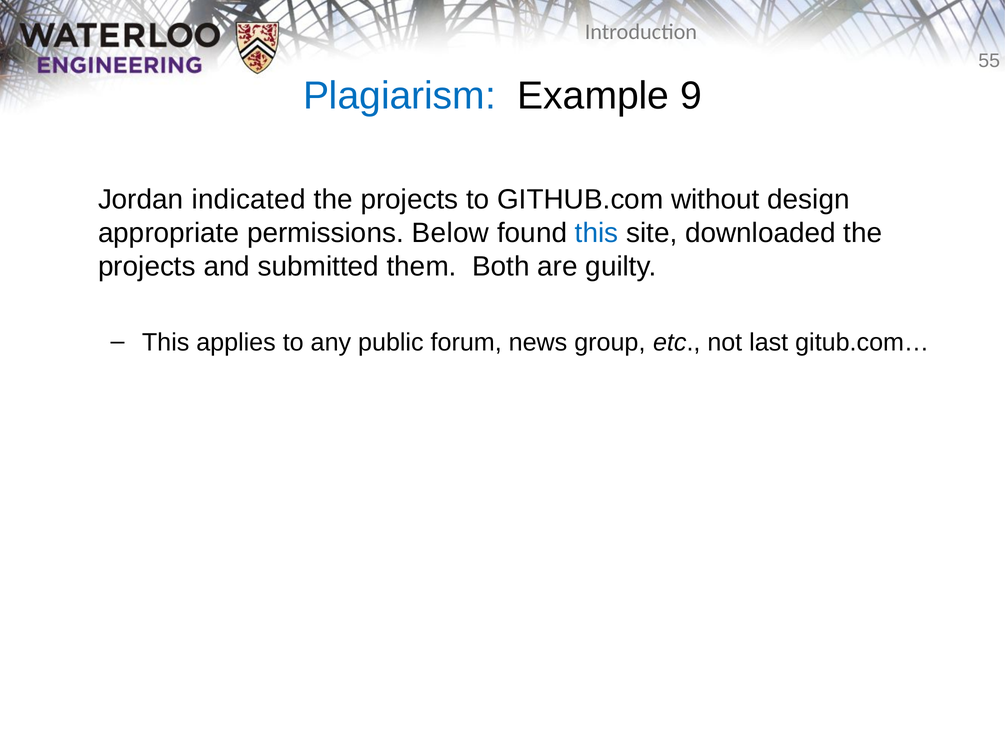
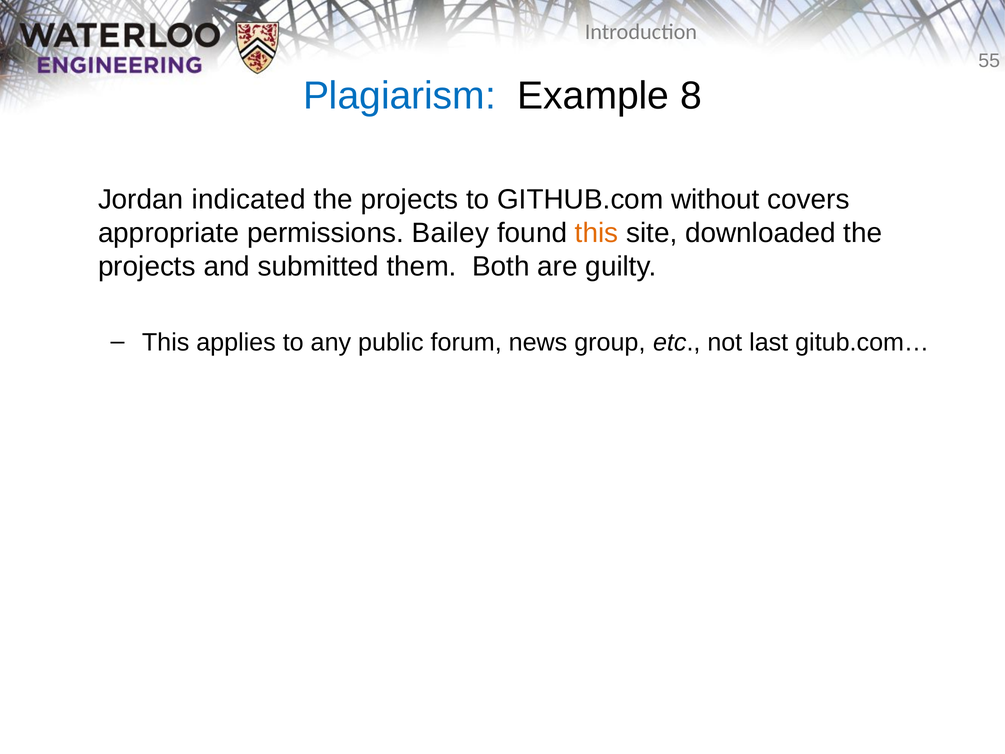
9: 9 -> 8
design: design -> covers
Below: Below -> Bailey
this at (597, 233) colour: blue -> orange
